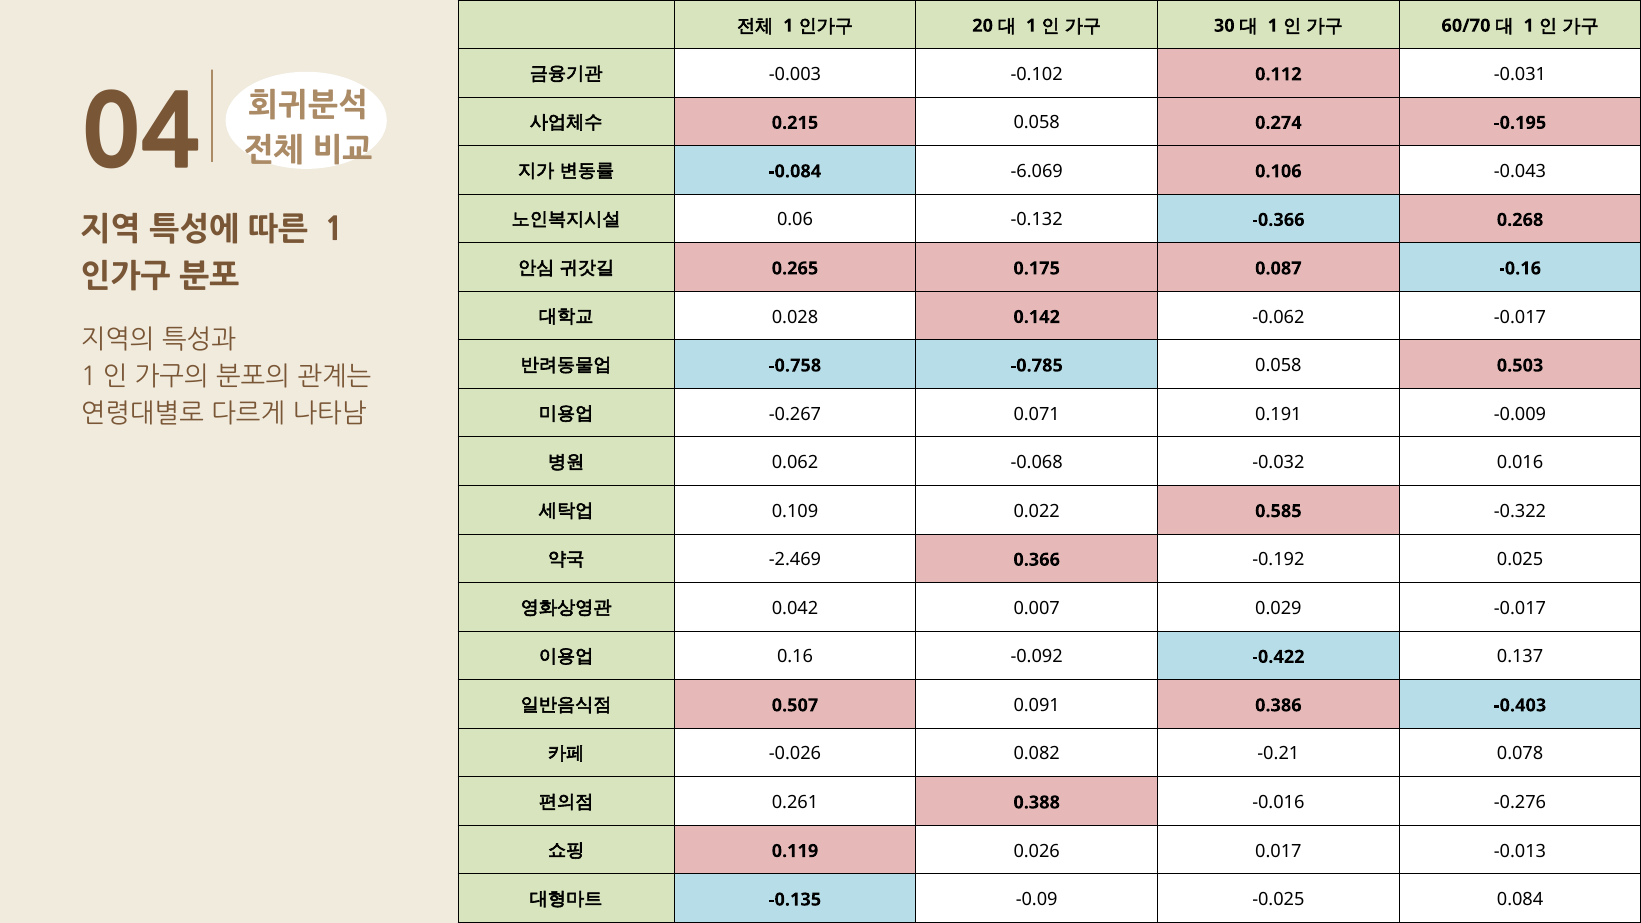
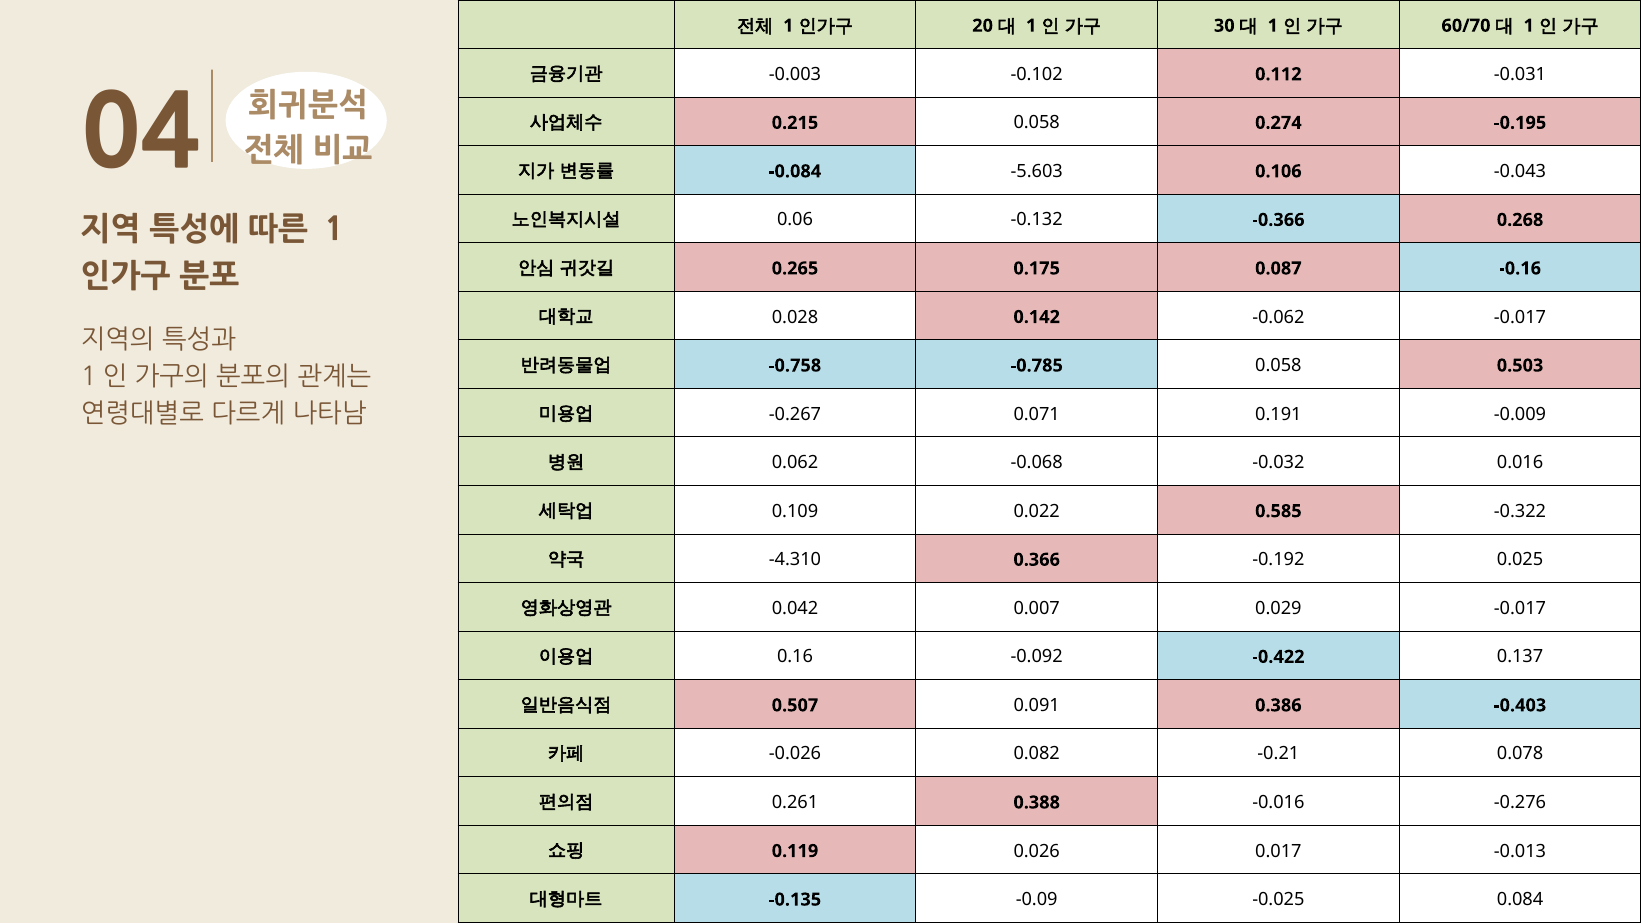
-6.069: -6.069 -> -5.603
-2.469: -2.469 -> -4.310
